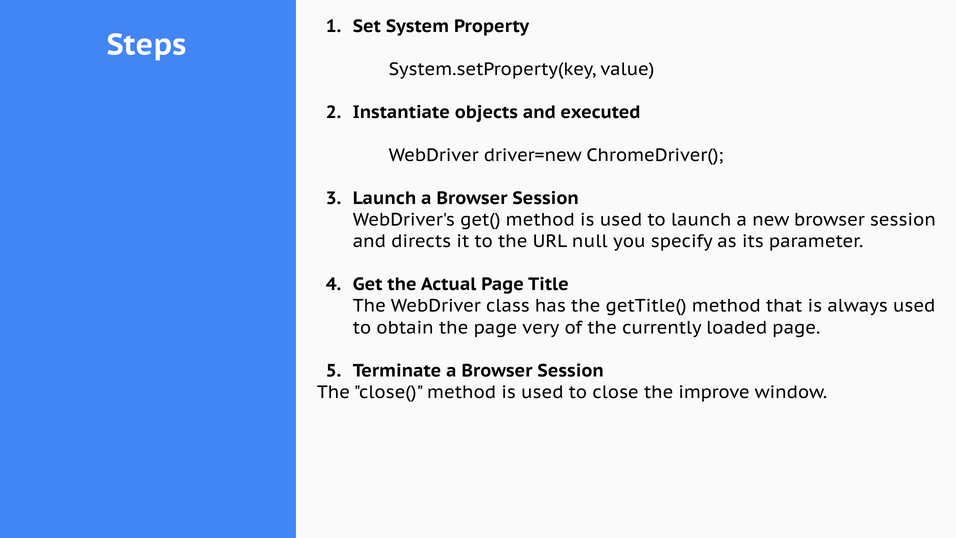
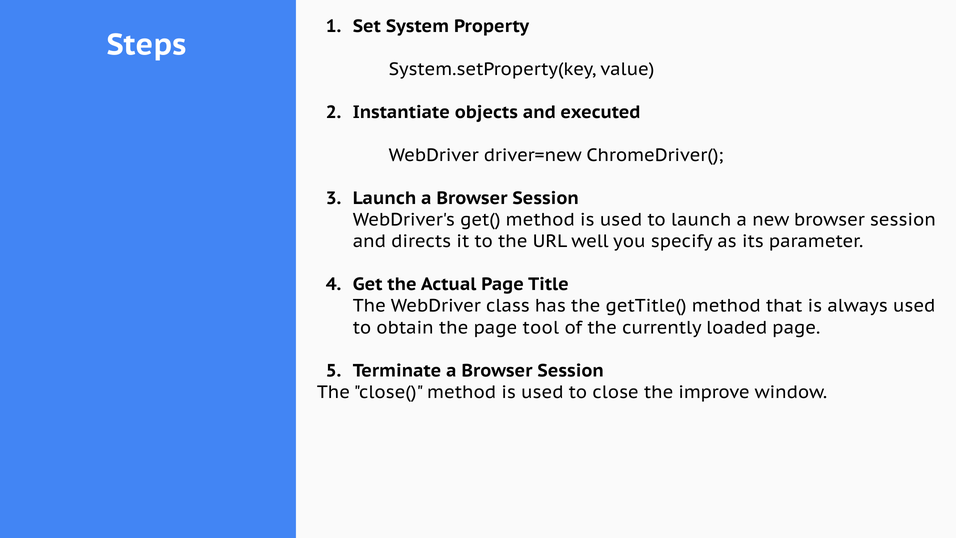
null: null -> well
very: very -> tool
